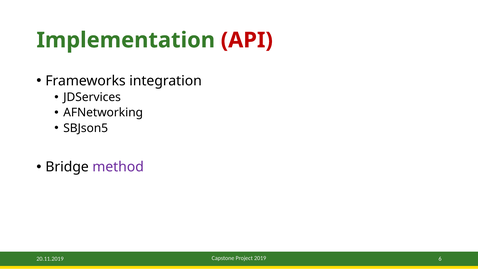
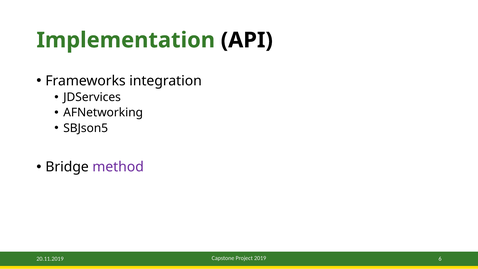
API colour: red -> black
